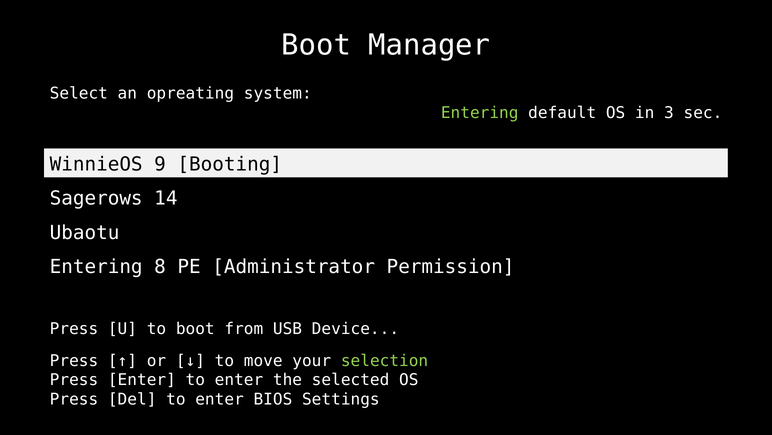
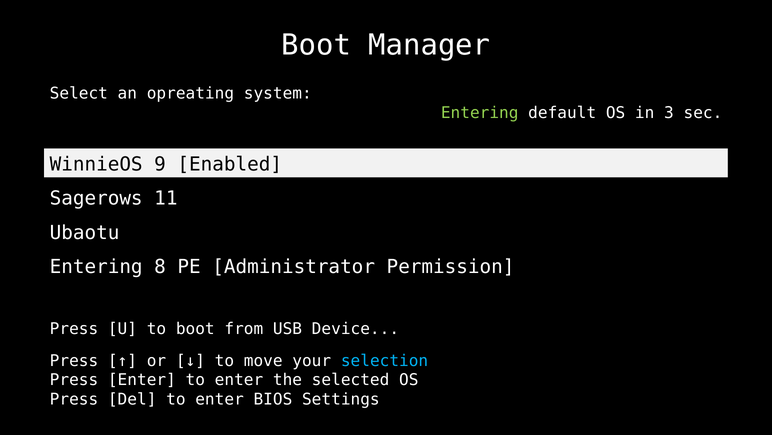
Booting: Booting -> Enabled
14: 14 -> 11
selection colour: light green -> light blue
